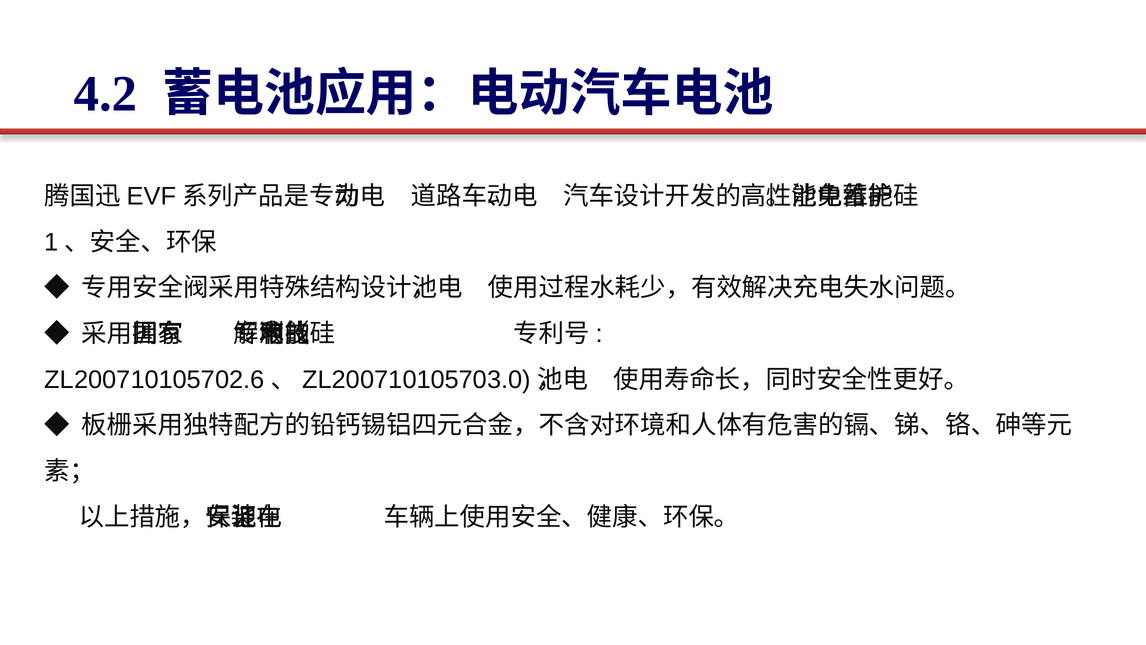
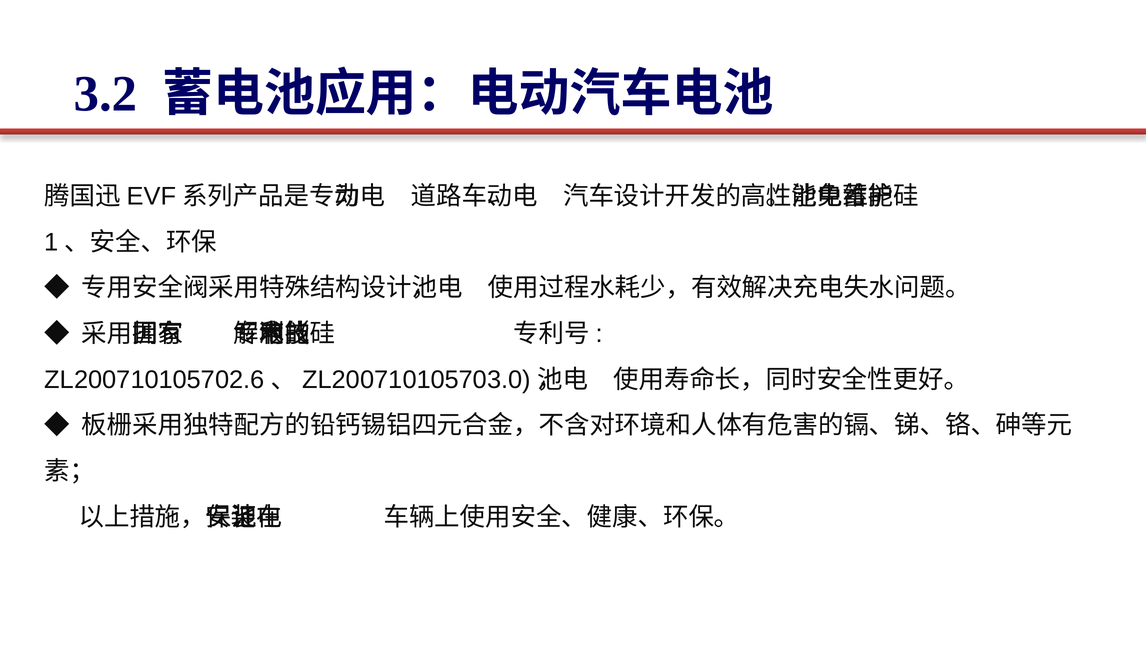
4.2: 4.2 -> 3.2
